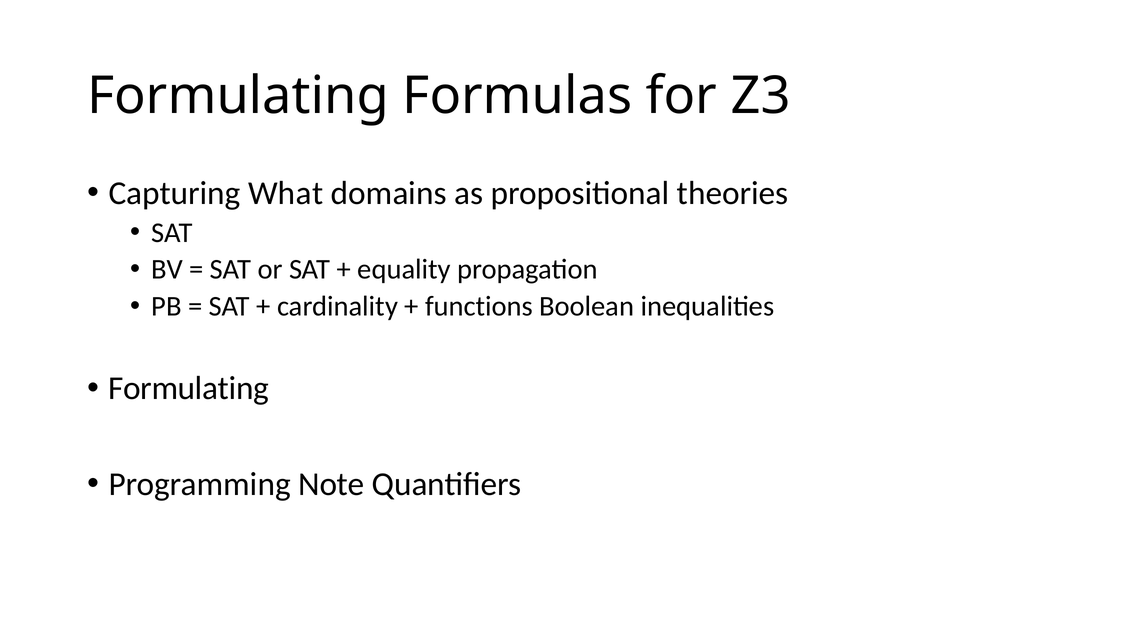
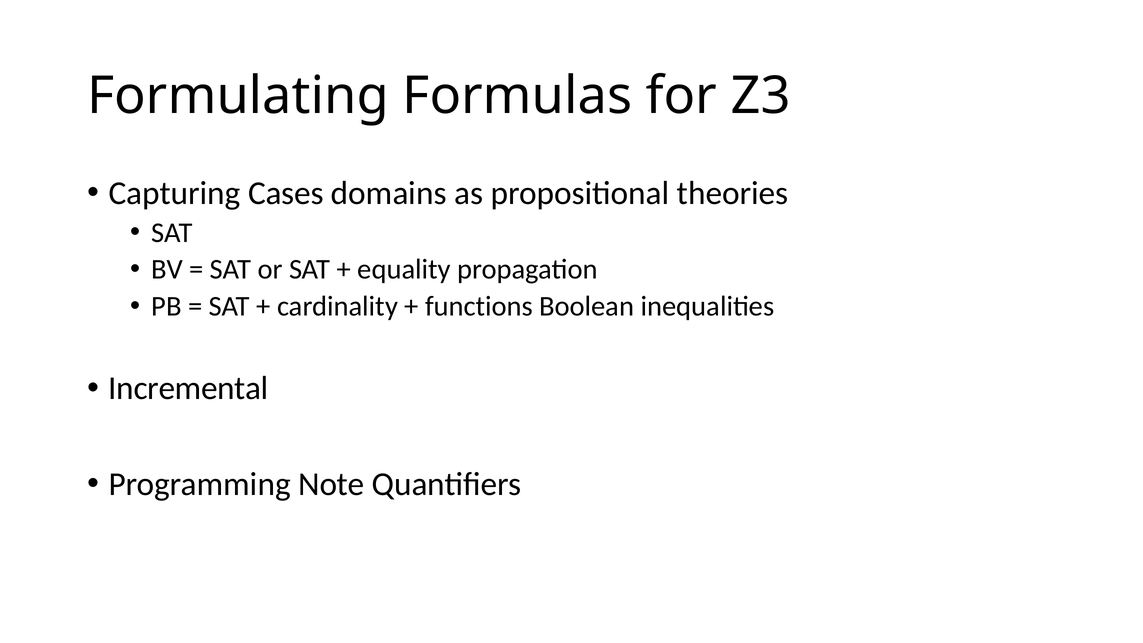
What: What -> Cases
Formulating at (188, 388): Formulating -> Incremental
